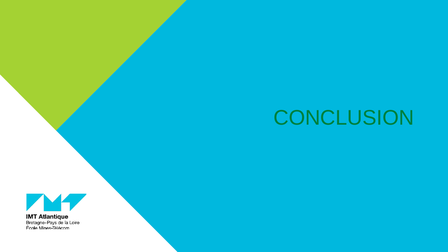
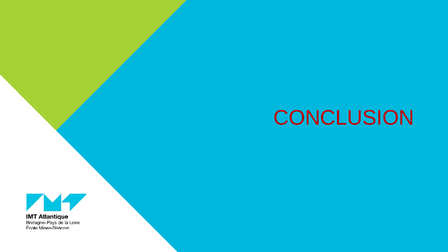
CONCLUSION colour: green -> red
